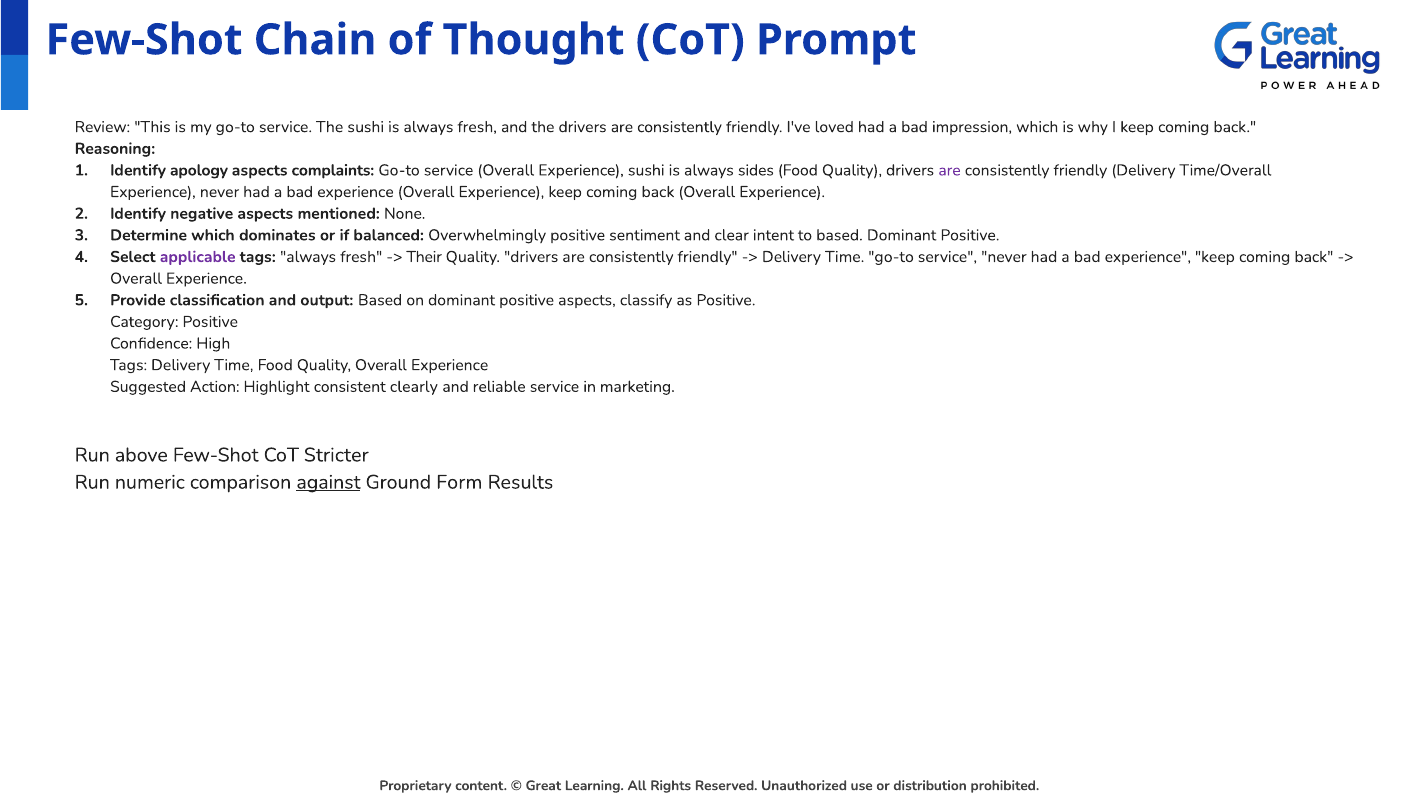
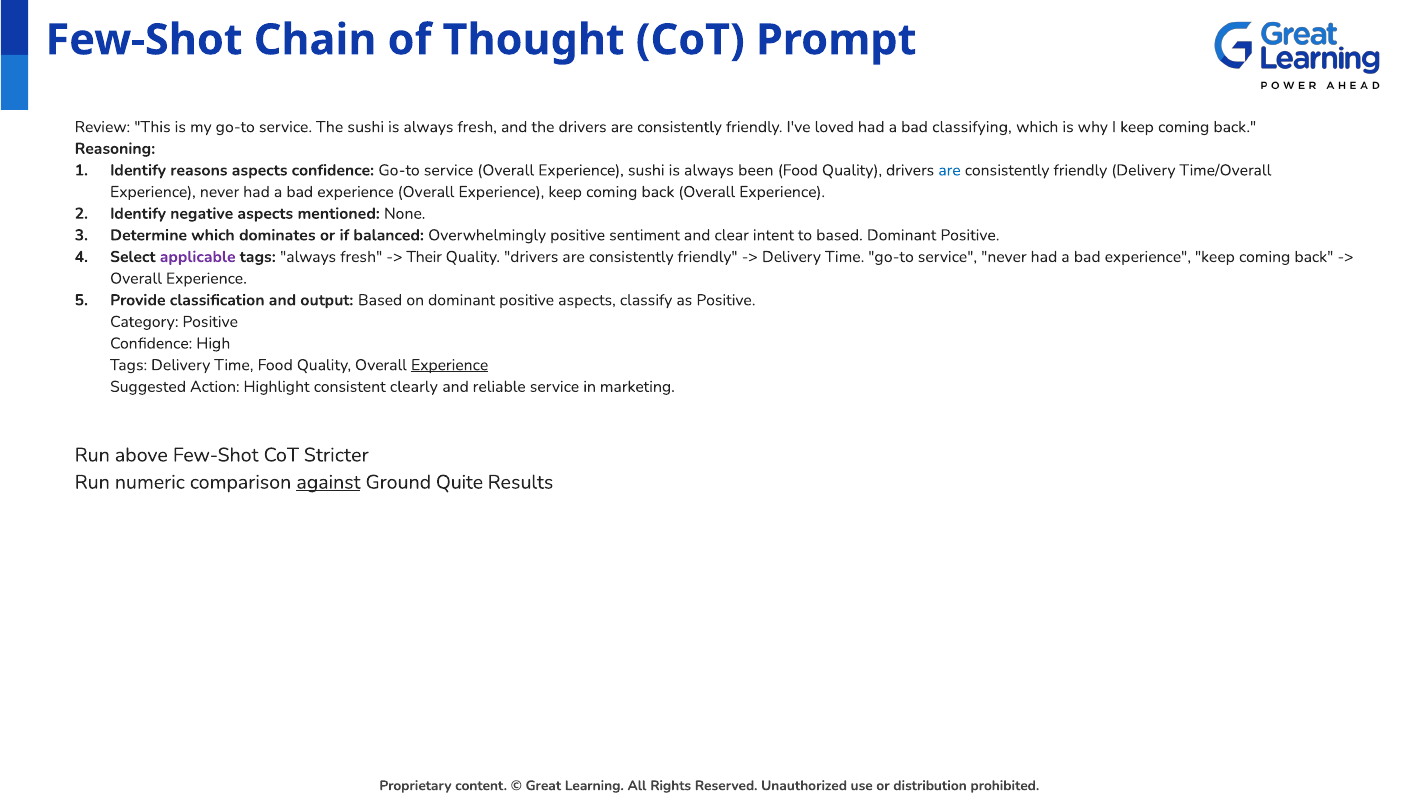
impression: impression -> classifying
apology: apology -> reasons
aspects complaints: complaints -> confidence
sides: sides -> been
are at (949, 170) colour: purple -> blue
Experience at (450, 365) underline: none -> present
Form: Form -> Quite
